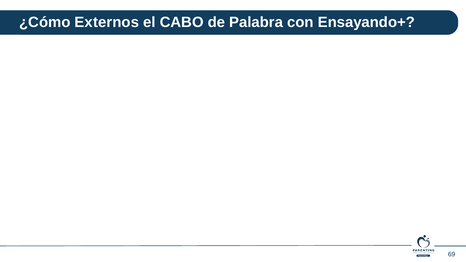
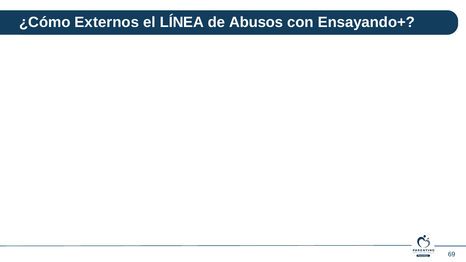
CABO: CABO -> LÍNEA
Palabra: Palabra -> Abusos
